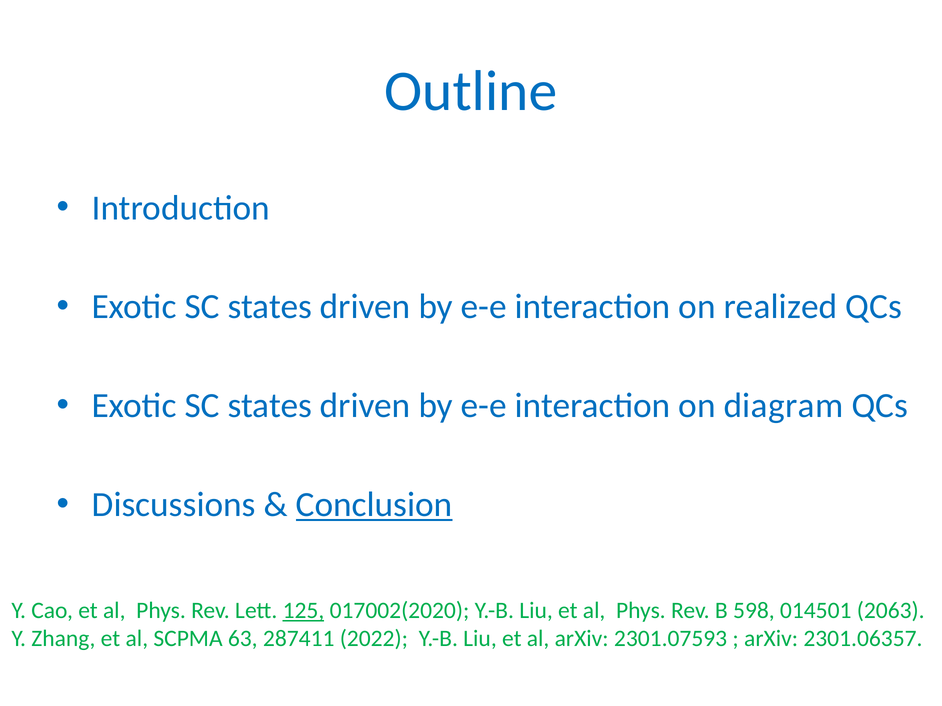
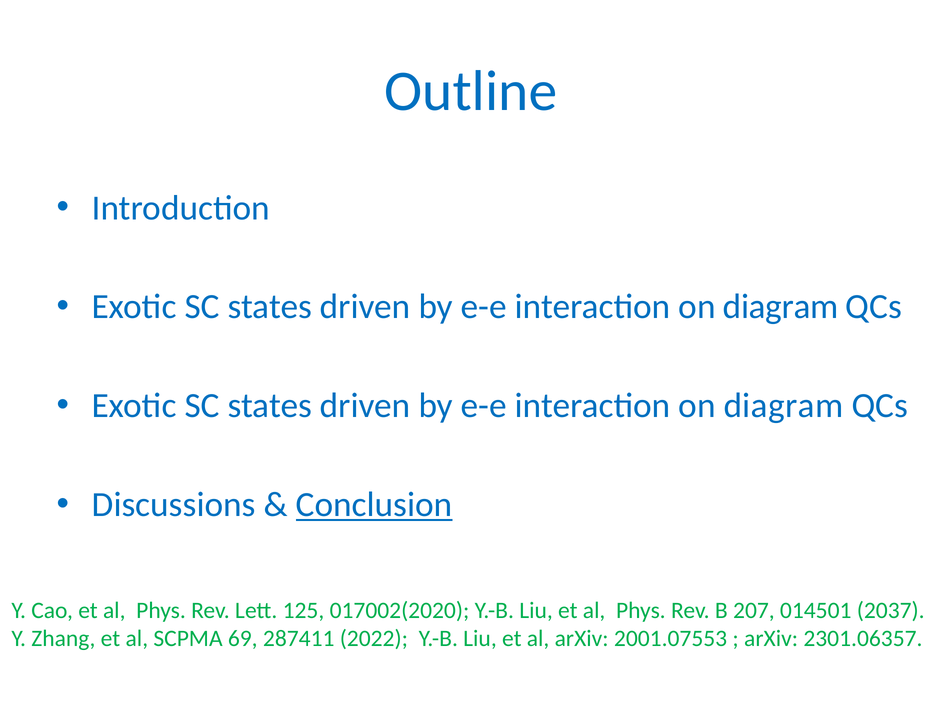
realized at (780, 307): realized -> diagram
125 underline: present -> none
598: 598 -> 207
2063: 2063 -> 2037
63: 63 -> 69
2301.07593: 2301.07593 -> 2001.07553
